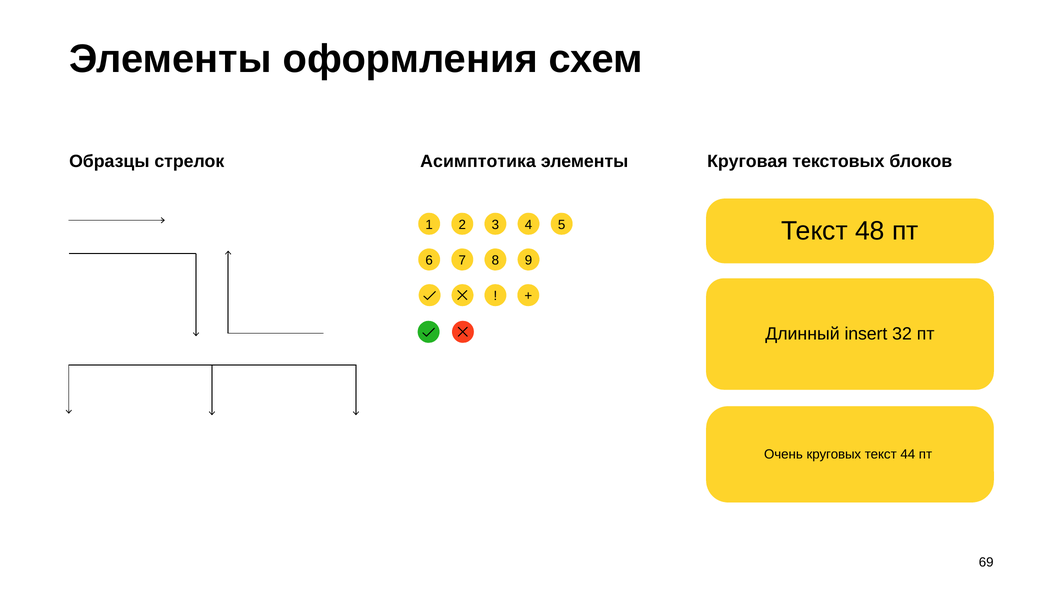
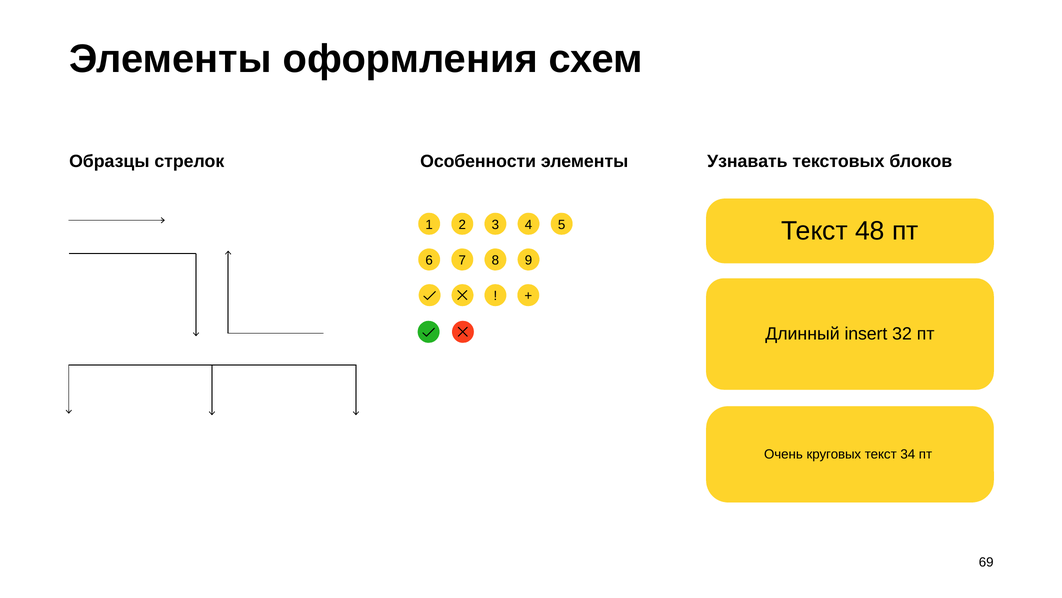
Асимптотика: Асимптотика -> Особенности
Круговая: Круговая -> Узнавать
44: 44 -> 34
